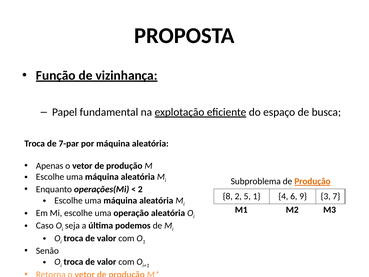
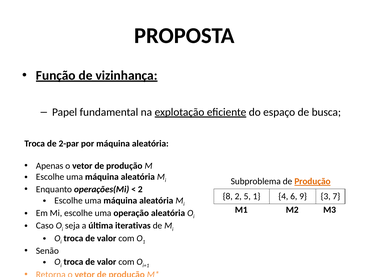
7-par: 7-par -> 2-par
podemos: podemos -> iterativas
